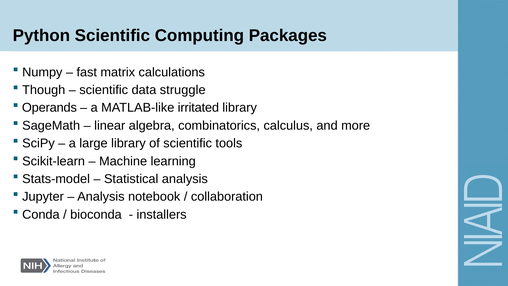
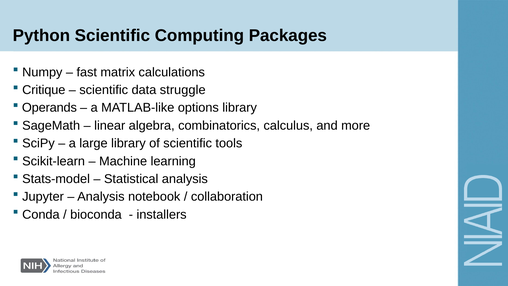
Though: Though -> Critique
irritated: irritated -> options
